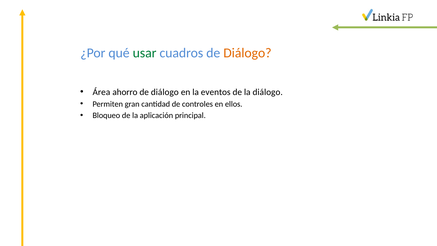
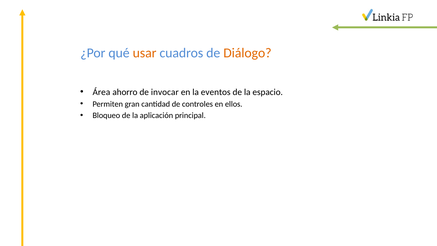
usar colour: green -> orange
ahorro de diálogo: diálogo -> invocar
la diálogo: diálogo -> espacio
